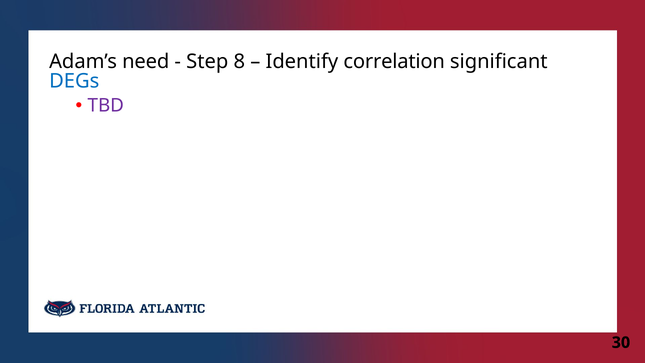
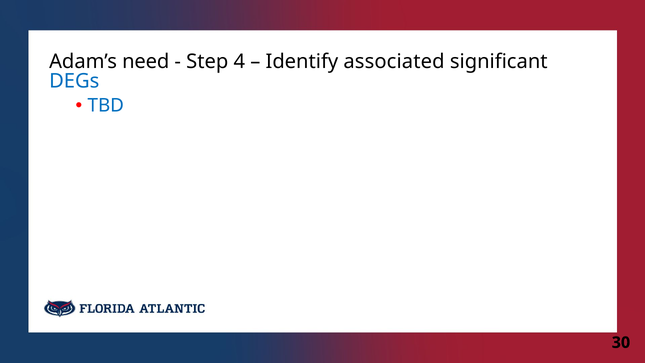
8: 8 -> 4
correlation: correlation -> associated
TBD colour: purple -> blue
